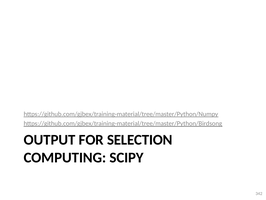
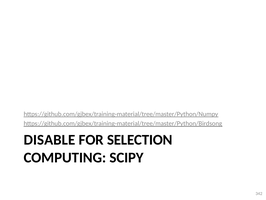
OUTPUT: OUTPUT -> DISABLE
